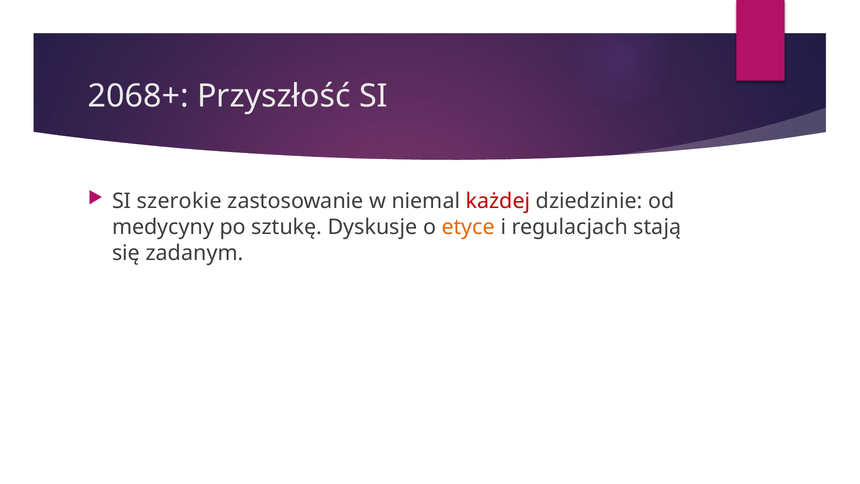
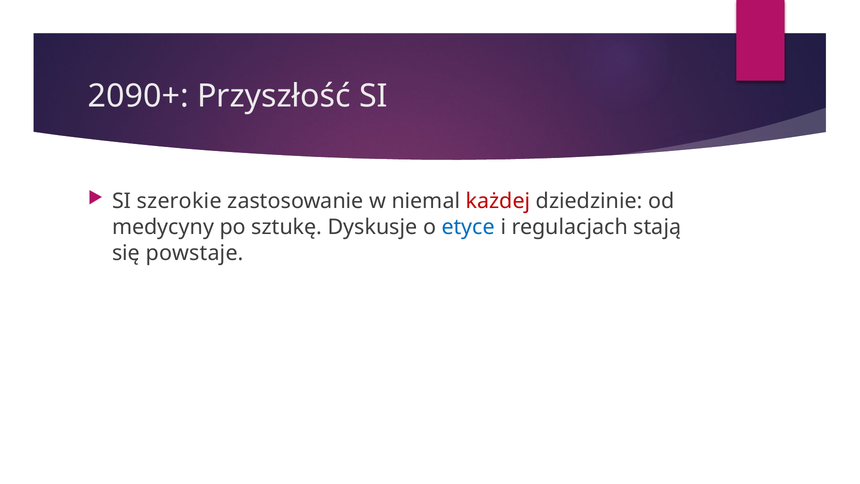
2068+: 2068+ -> 2090+
etyce colour: orange -> blue
zadanym: zadanym -> powstaje
